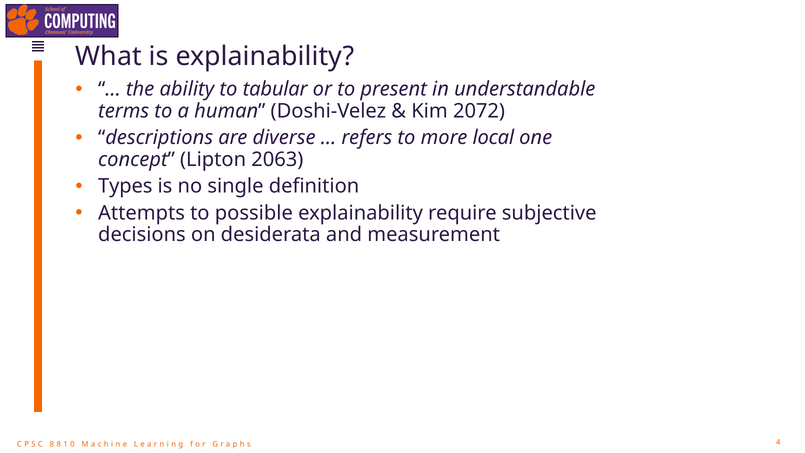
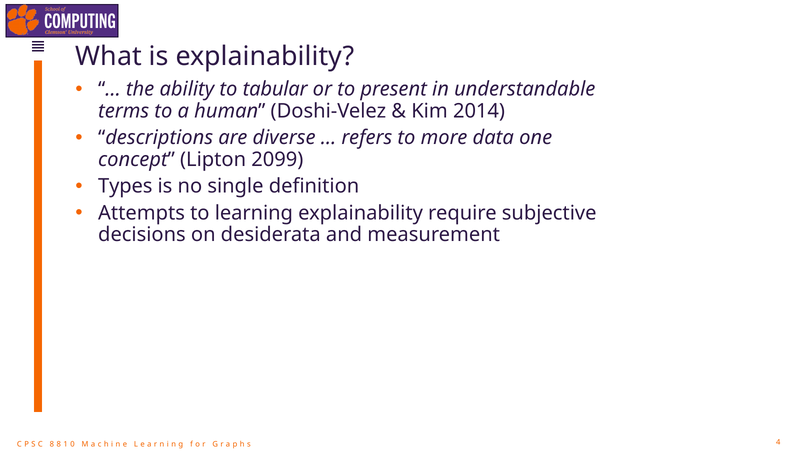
2072: 2072 -> 2014
local: local -> data
2063: 2063 -> 2099
possible: possible -> learning
